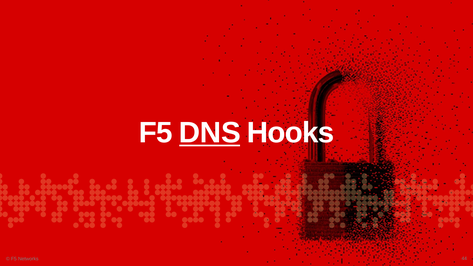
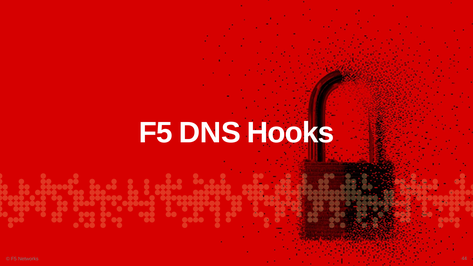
DNS underline: present -> none
